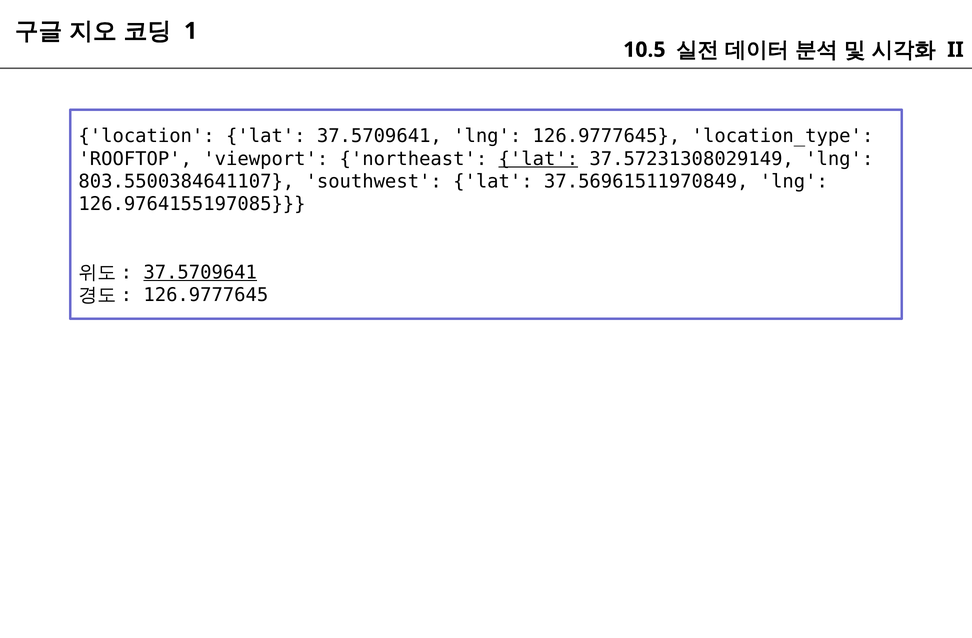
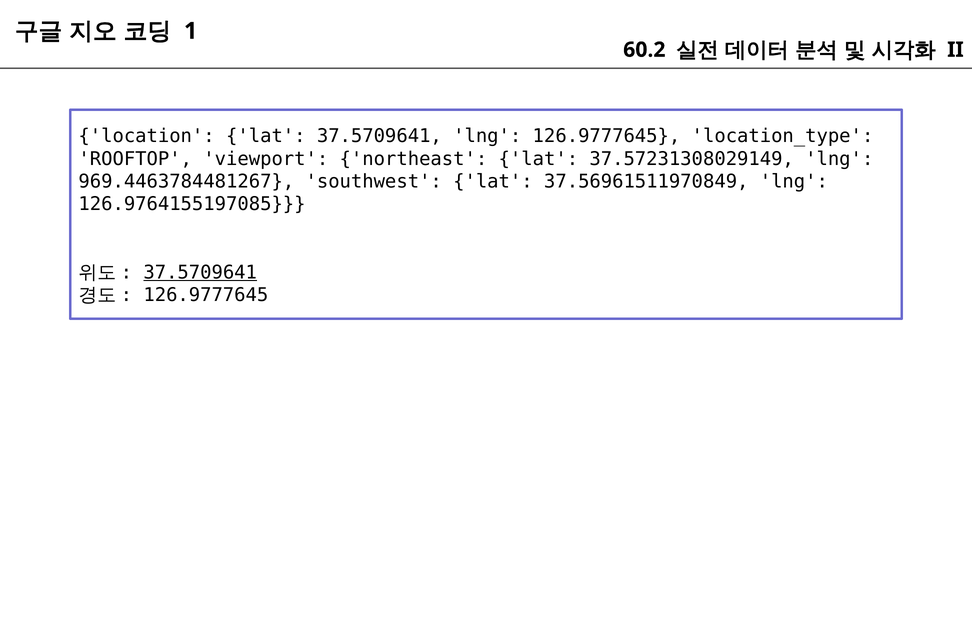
10.5: 10.5 -> 60.2
lat at (538, 159) underline: present -> none
803.5500384641107: 803.5500384641107 -> 969.4463784481267
